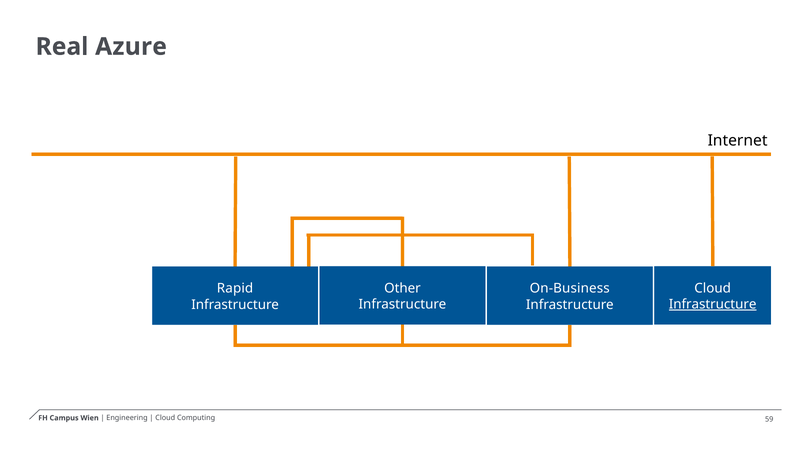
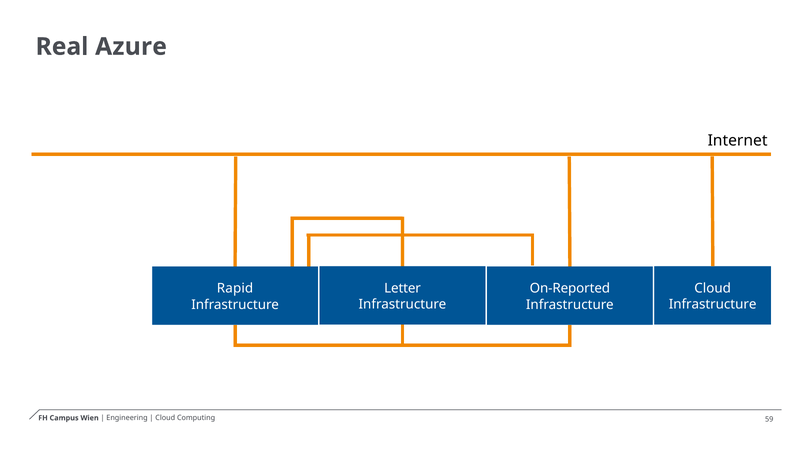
Other: Other -> Letter
On-Business: On-Business -> On-Reported
Infrastructure at (713, 304) underline: present -> none
